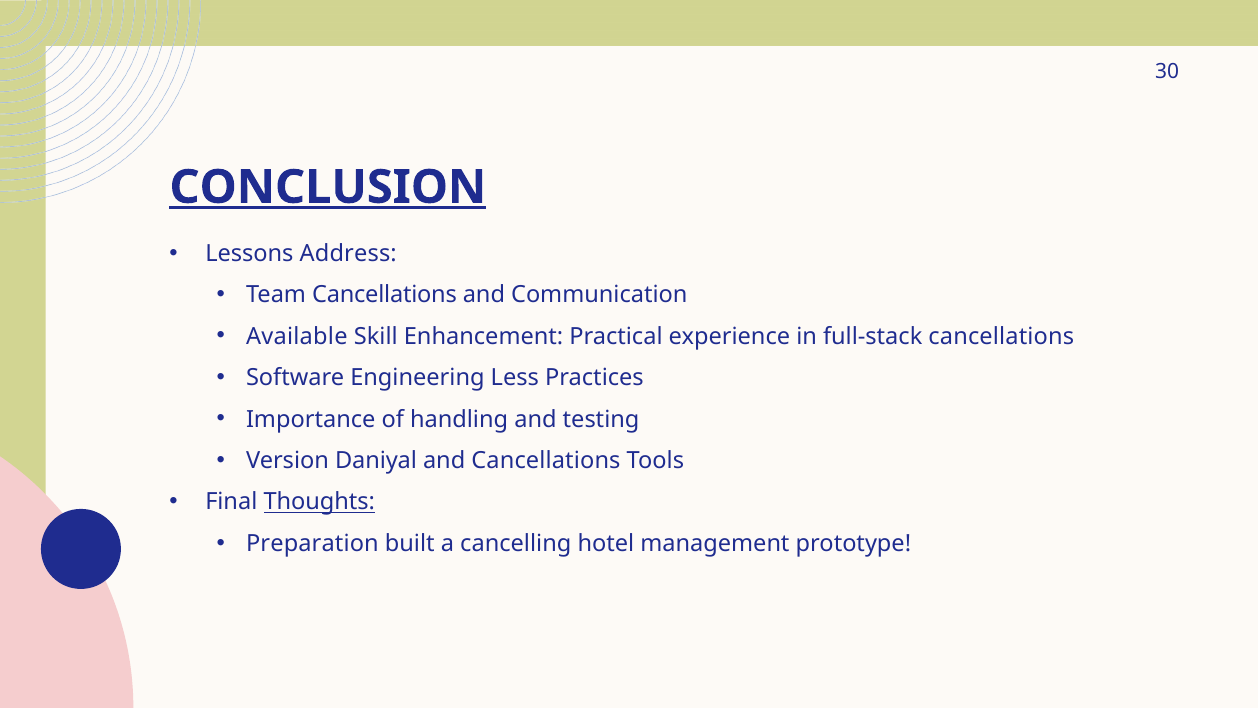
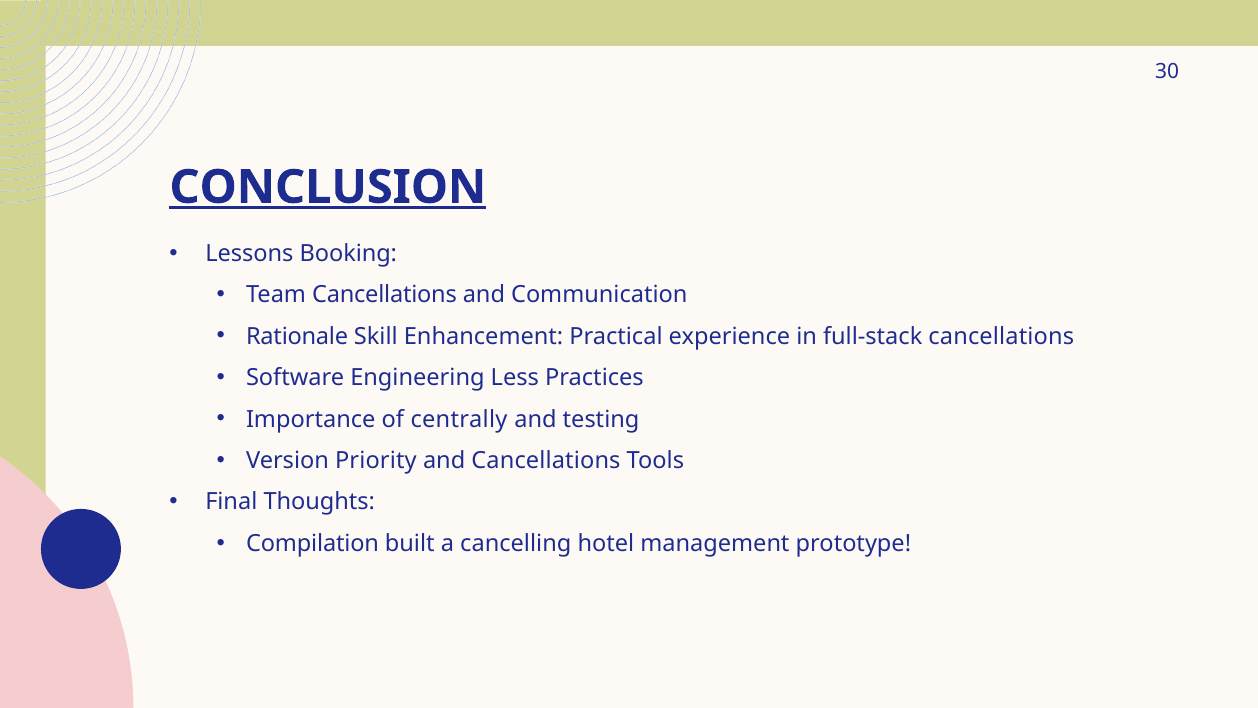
Address: Address -> Booking
Available: Available -> Rationale
handling: handling -> centrally
Daniyal: Daniyal -> Priority
Thoughts underline: present -> none
Preparation: Preparation -> Compilation
